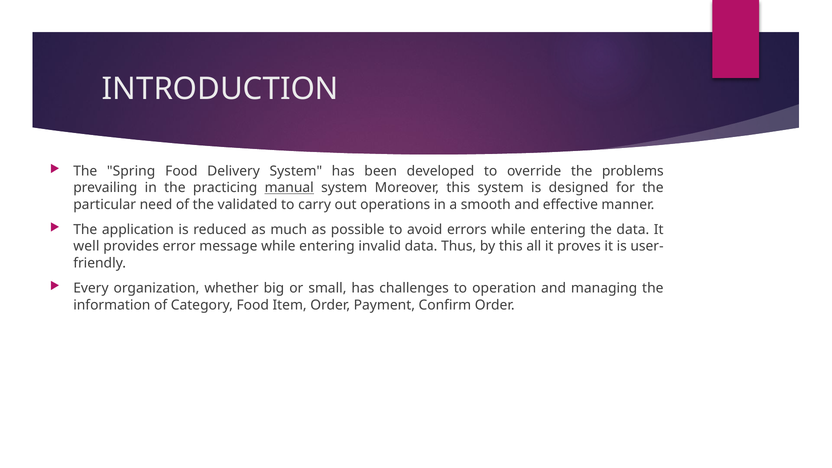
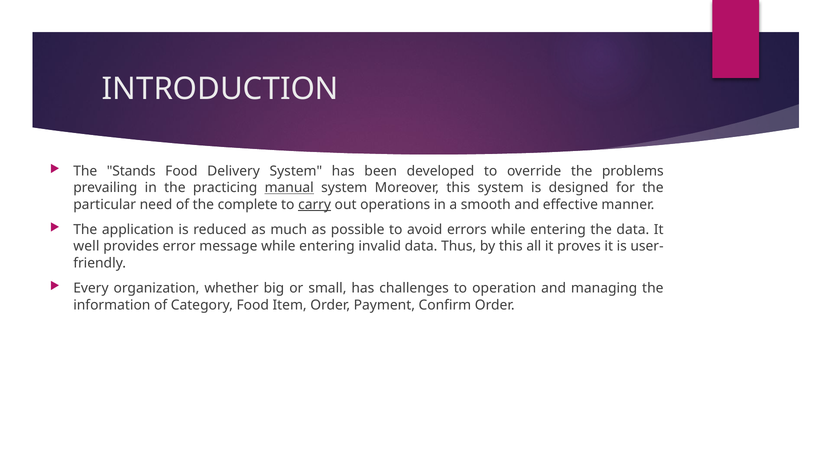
Spring: Spring -> Stands
validated: validated -> complete
carry underline: none -> present
